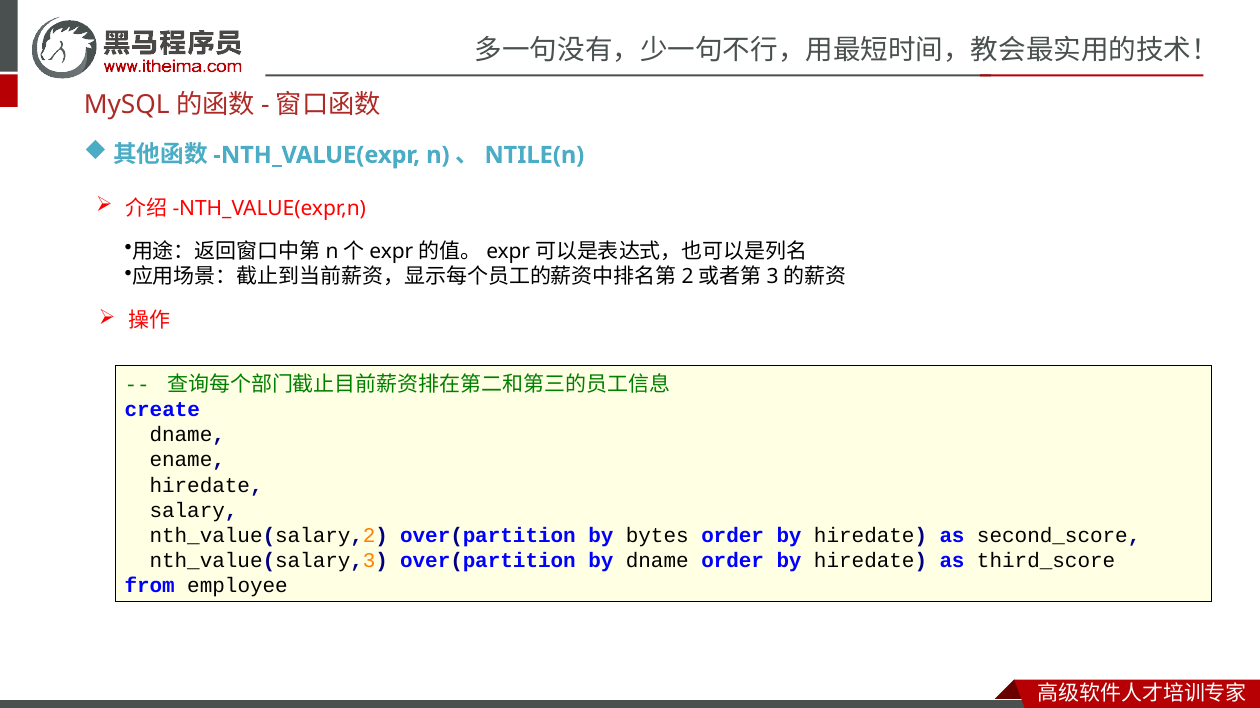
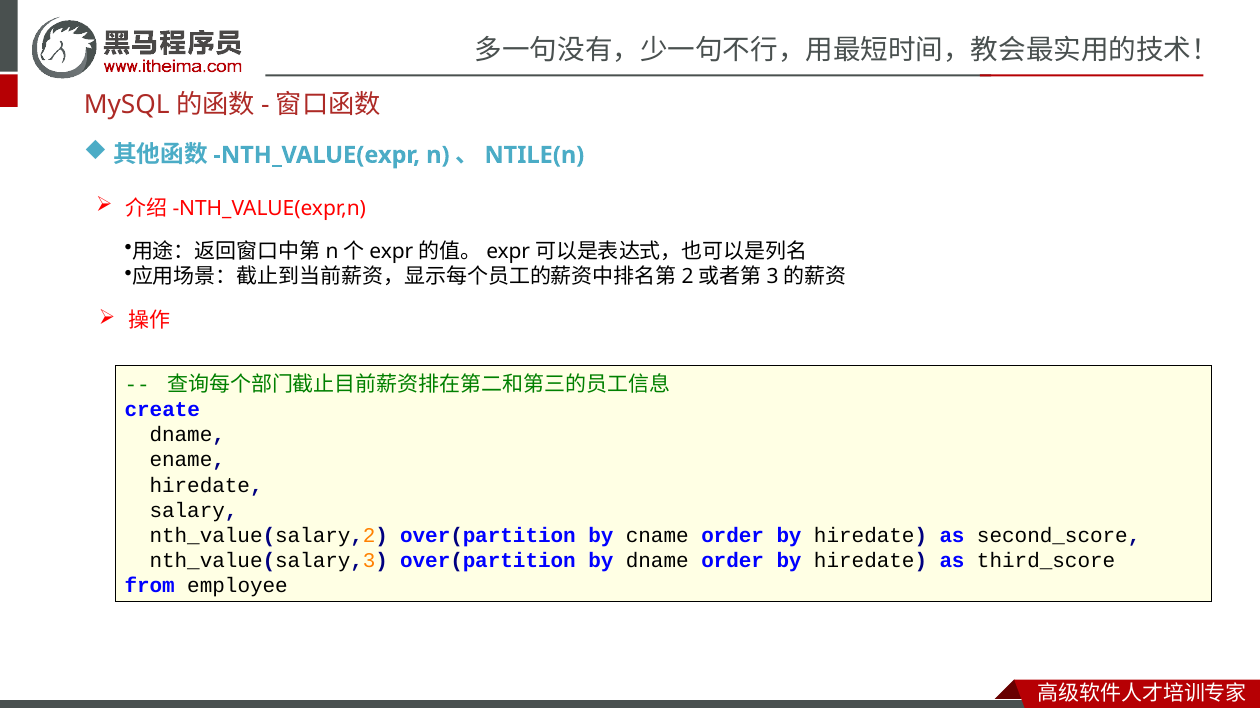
bytes: bytes -> cname
